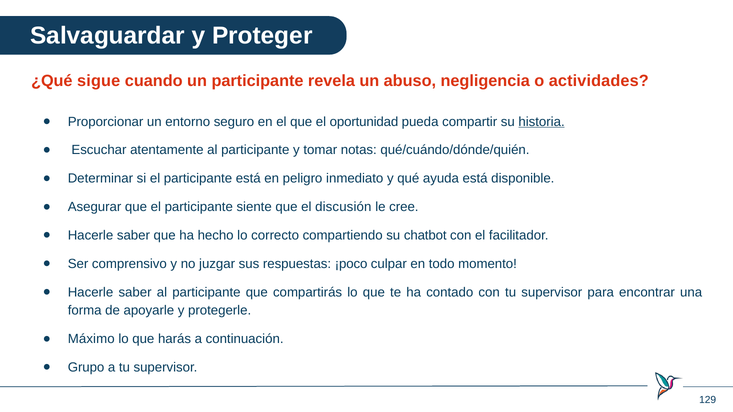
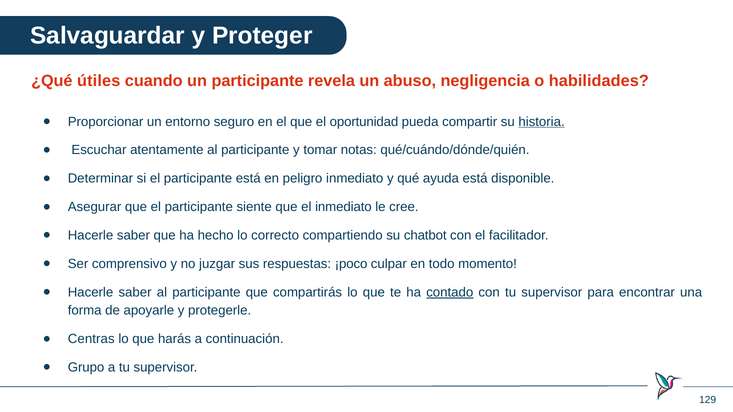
sigue: sigue -> útiles
actividades: actividades -> habilidades
el discusión: discusión -> inmediato
contado underline: none -> present
Máximo: Máximo -> Centras
